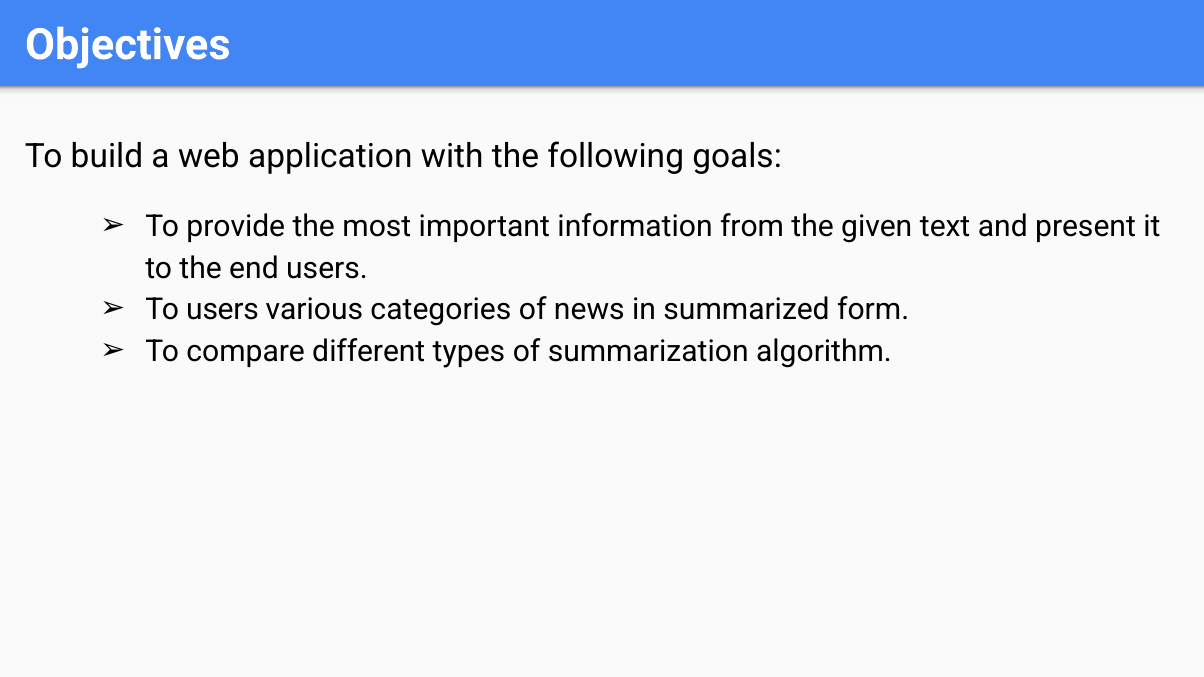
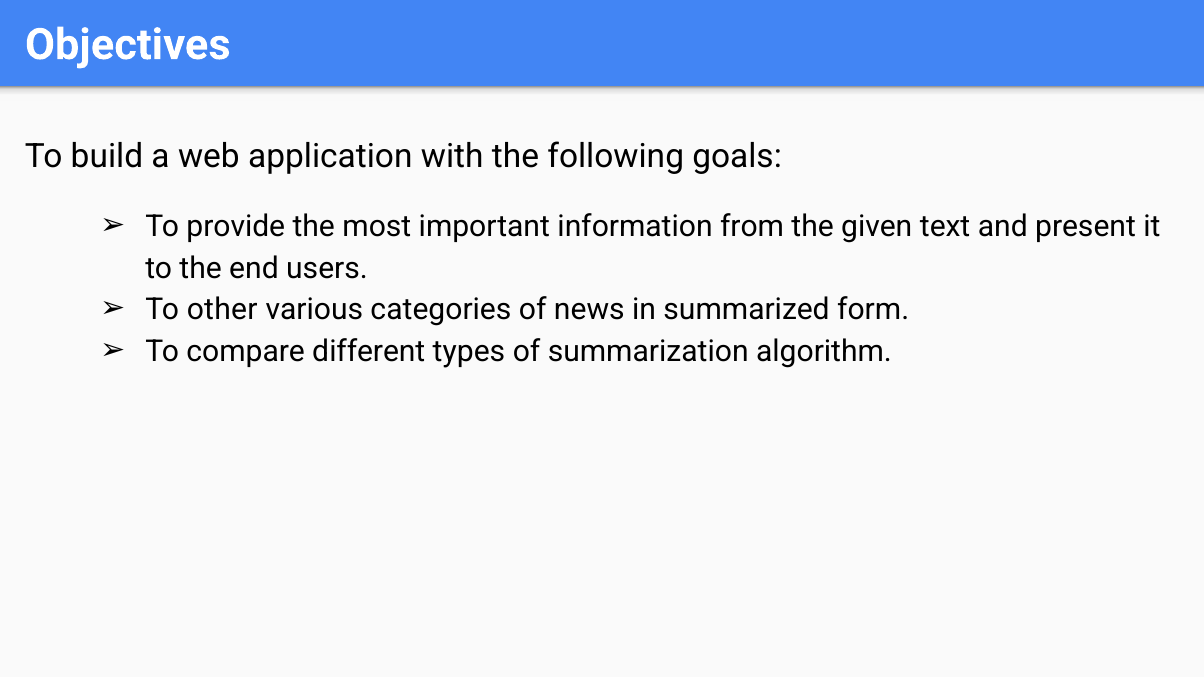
To users: users -> other
